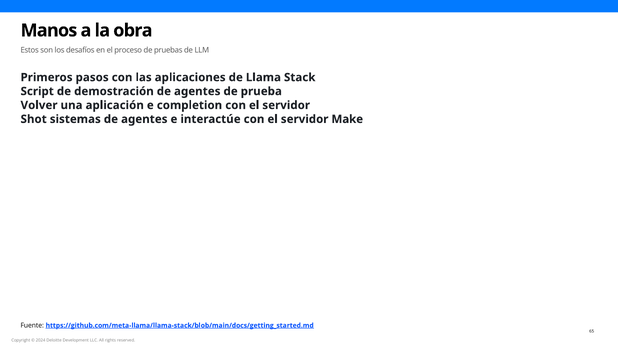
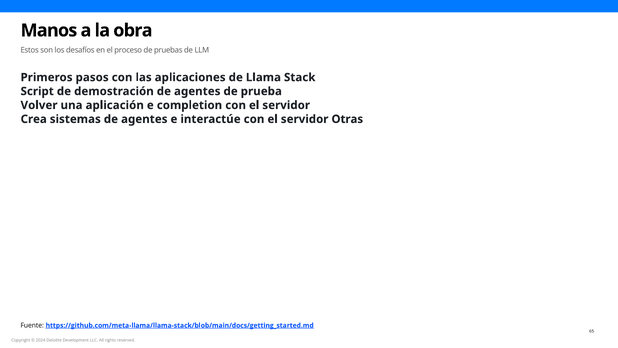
Shot: Shot -> Crea
Make: Make -> Otras
